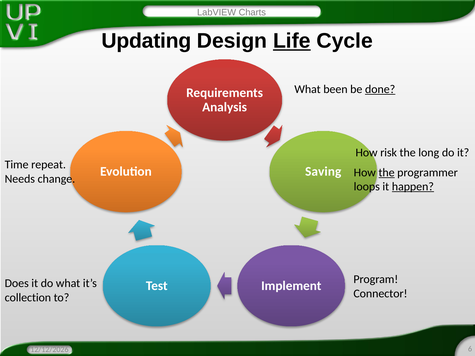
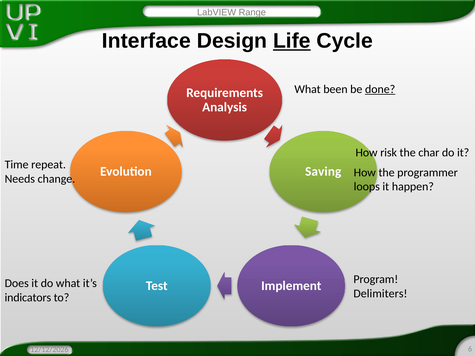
Charts: Charts -> Range
Updating: Updating -> Interface
long: long -> char
the at (387, 173) underline: present -> none
happen underline: present -> none
Connector: Connector -> Delimiters
collection: collection -> indicators
